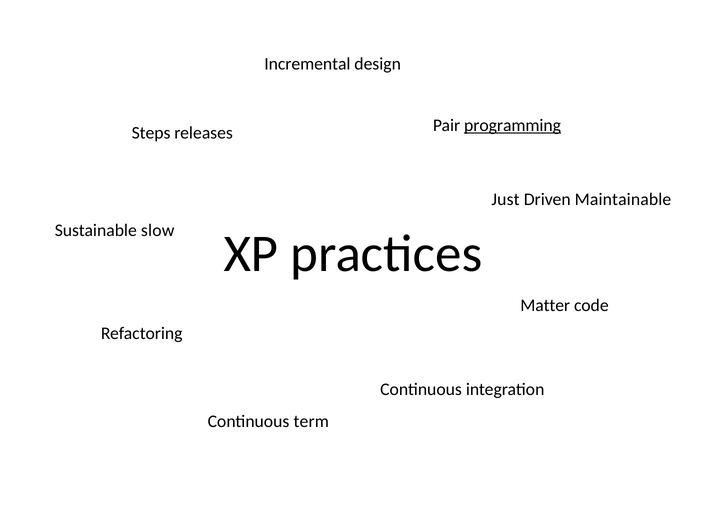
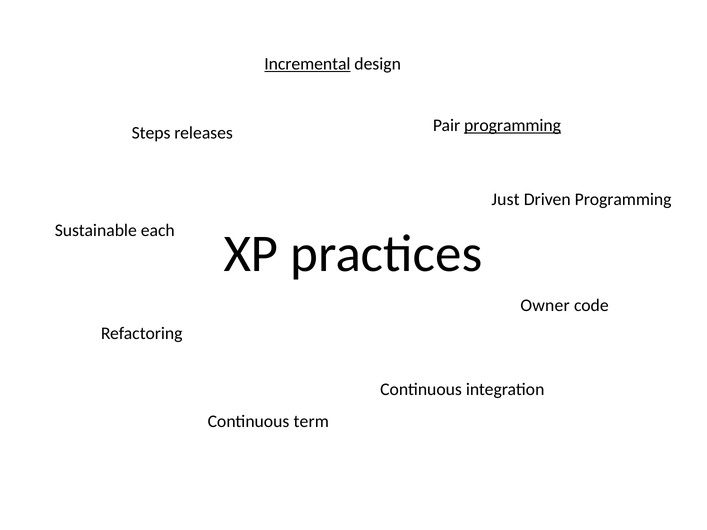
Incremental underline: none -> present
Driven Maintainable: Maintainable -> Programming
slow: slow -> each
Matter: Matter -> Owner
